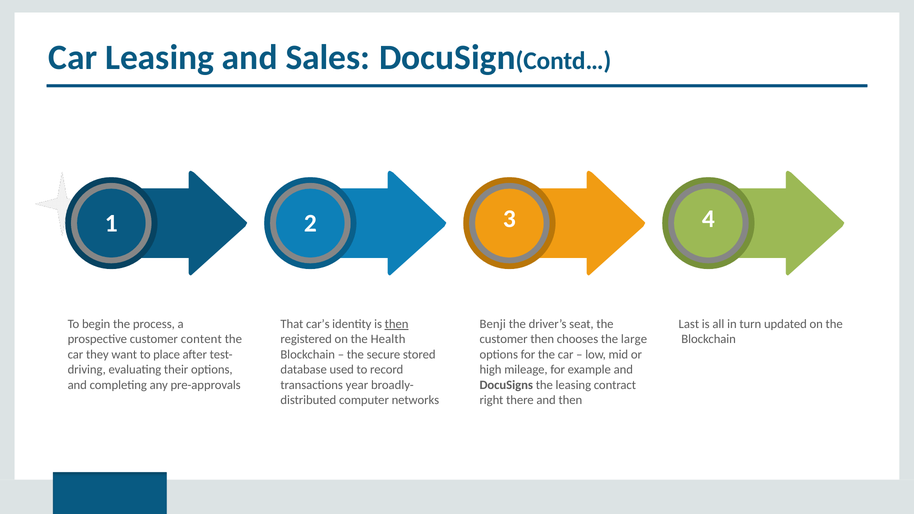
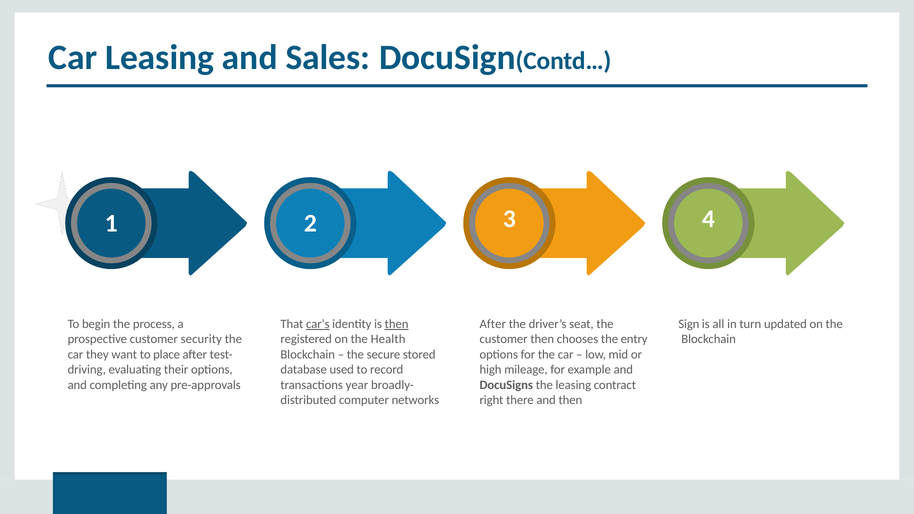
car’s underline: none -> present
Benji at (493, 324): Benji -> After
Last: Last -> Sign
content: content -> security
large: large -> entry
